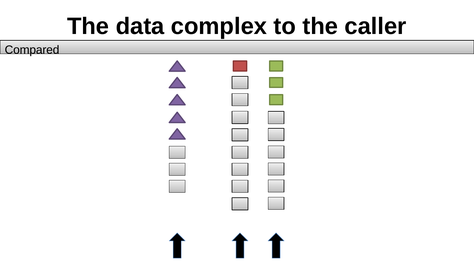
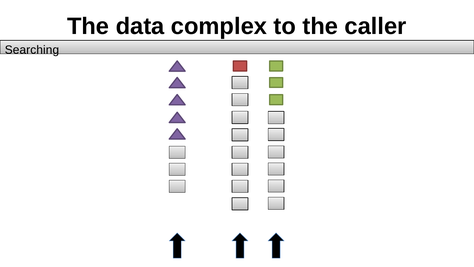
Compared: Compared -> Searching
